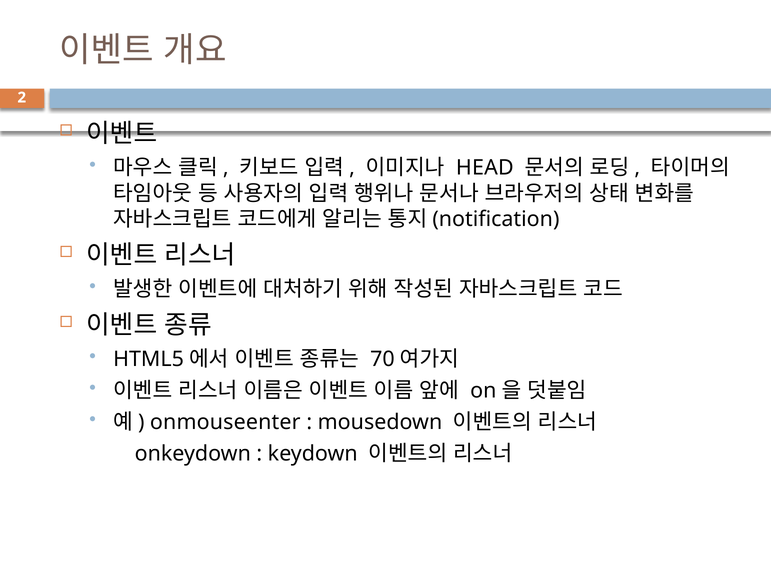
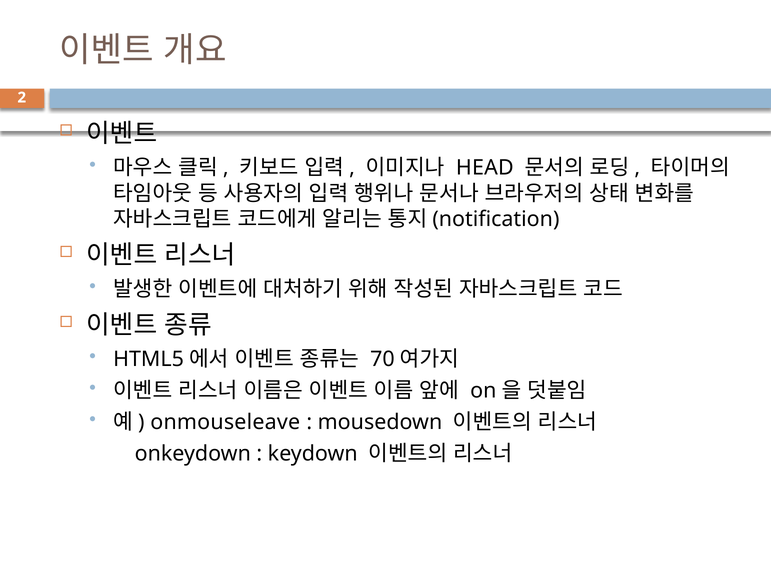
onmouseenter: onmouseenter -> onmouseleave
